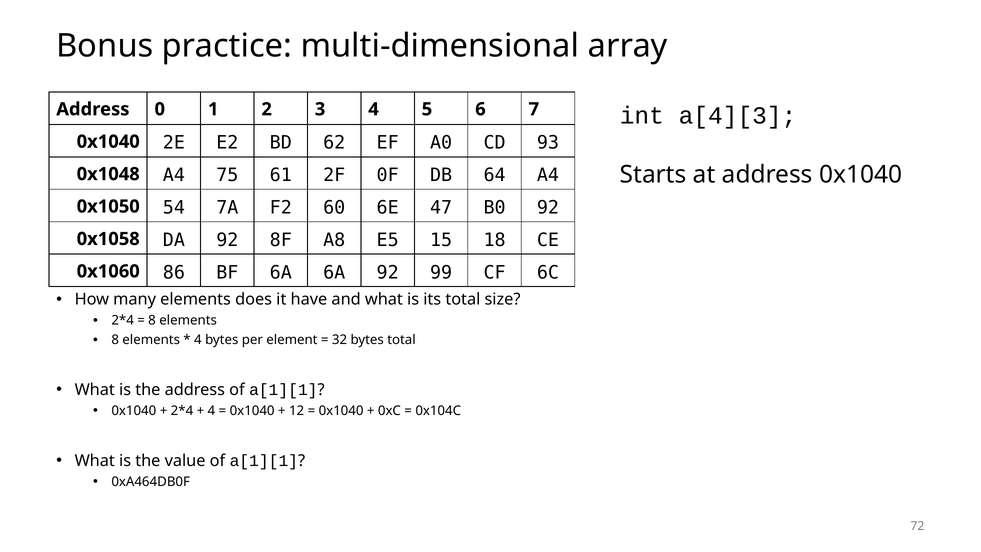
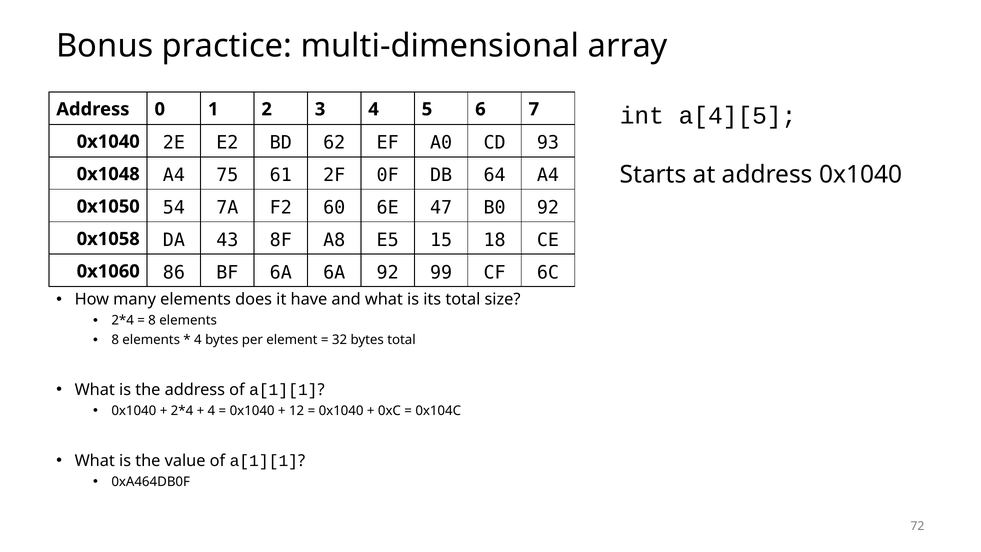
a[4][3: a[4][3 -> a[4][5
DA 92: 92 -> 43
